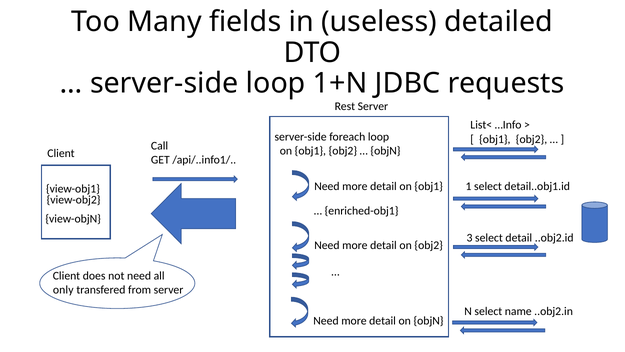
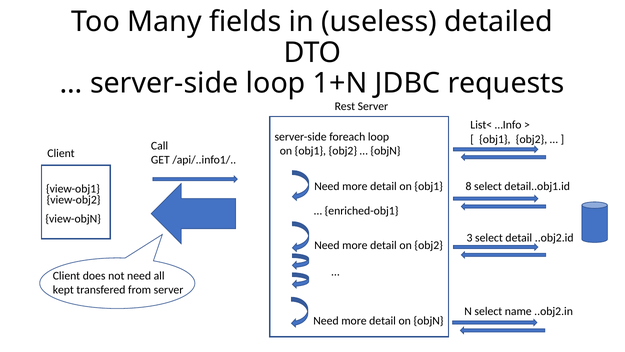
1: 1 -> 8
only: only -> kept
